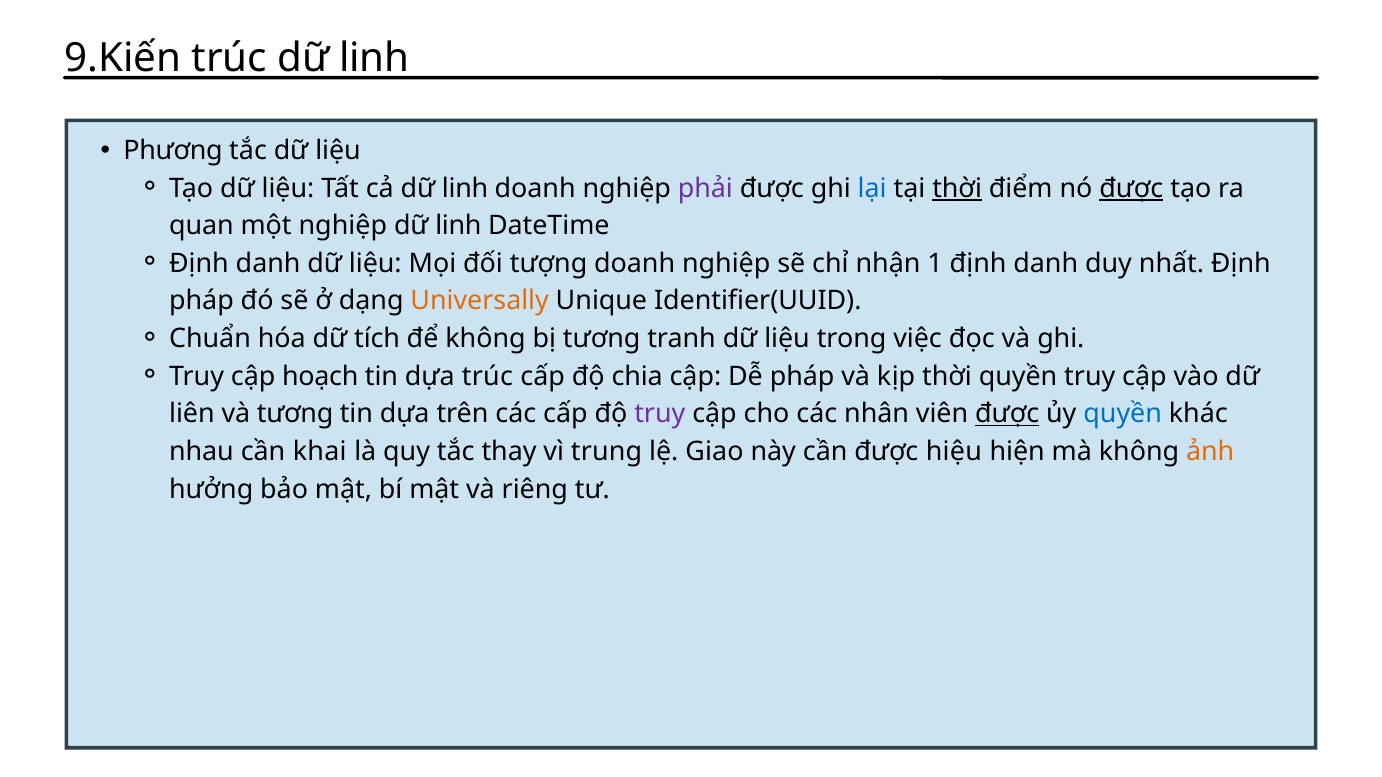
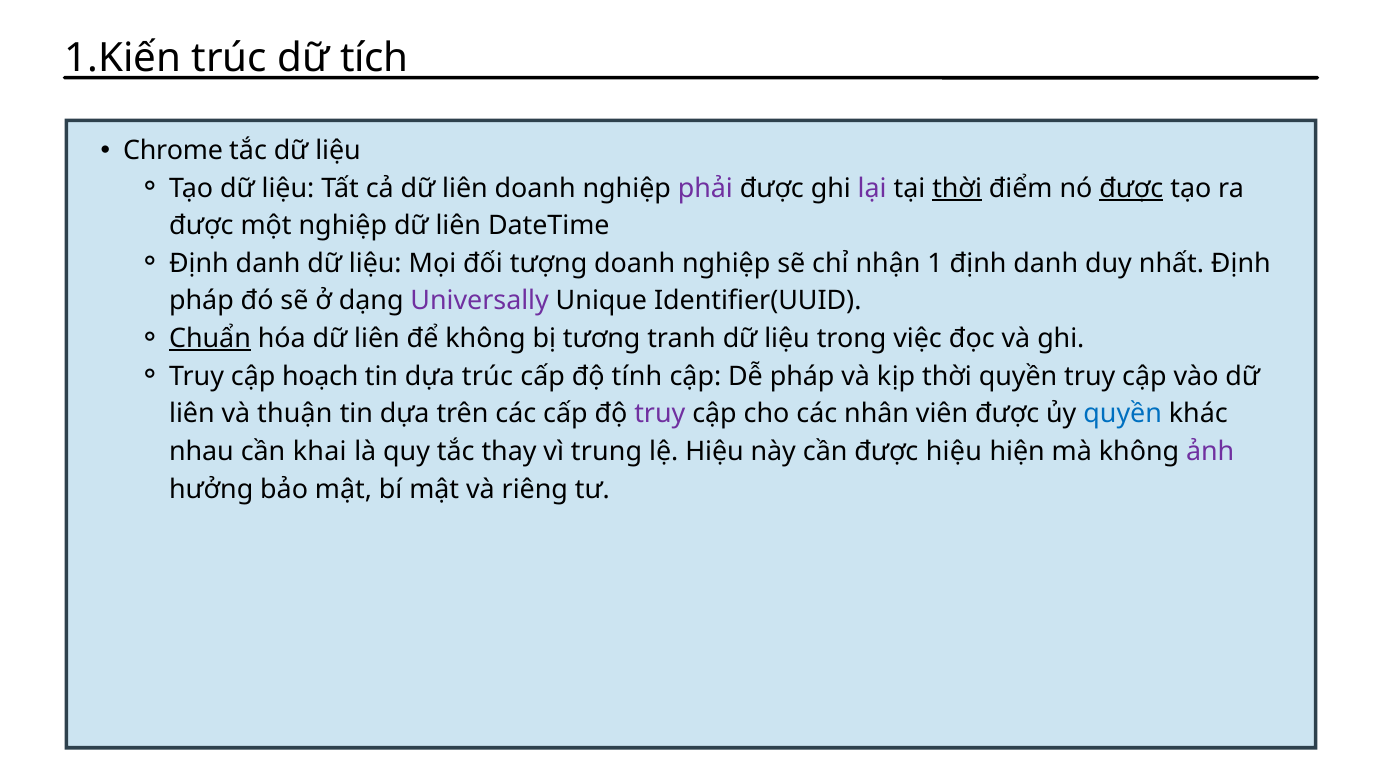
9.Kiến: 9.Kiến -> 1.Kiến
trúc dữ linh: linh -> tích
Phương: Phương -> Chrome
cả dữ linh: linh -> liên
lại colour: blue -> purple
quan at (201, 226): quan -> được
linh at (458, 226): linh -> liên
Universally colour: orange -> purple
Chuẩn underline: none -> present
hóa dữ tích: tích -> liên
chia: chia -> tính
và tương: tương -> thuận
được at (1007, 414) underline: present -> none
lệ Giao: Giao -> Hiệu
ảnh colour: orange -> purple
